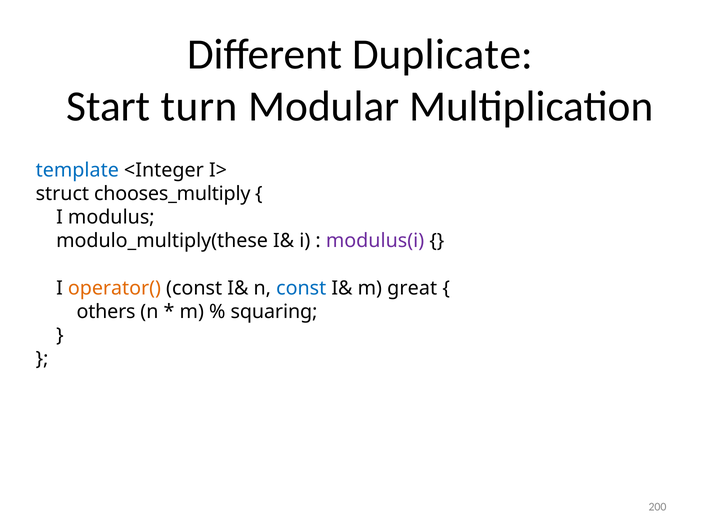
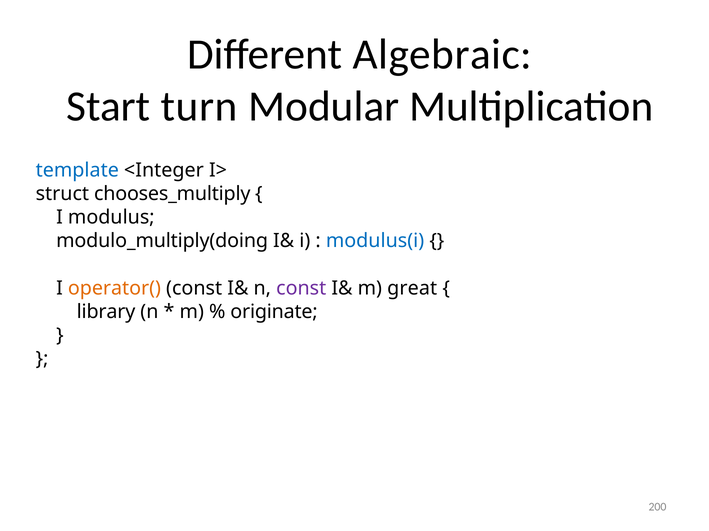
Duplicate: Duplicate -> Algebraic
modulo_multiply(these: modulo_multiply(these -> modulo_multiply(doing
modulus(i colour: purple -> blue
const at (301, 289) colour: blue -> purple
others: others -> library
squaring: squaring -> originate
